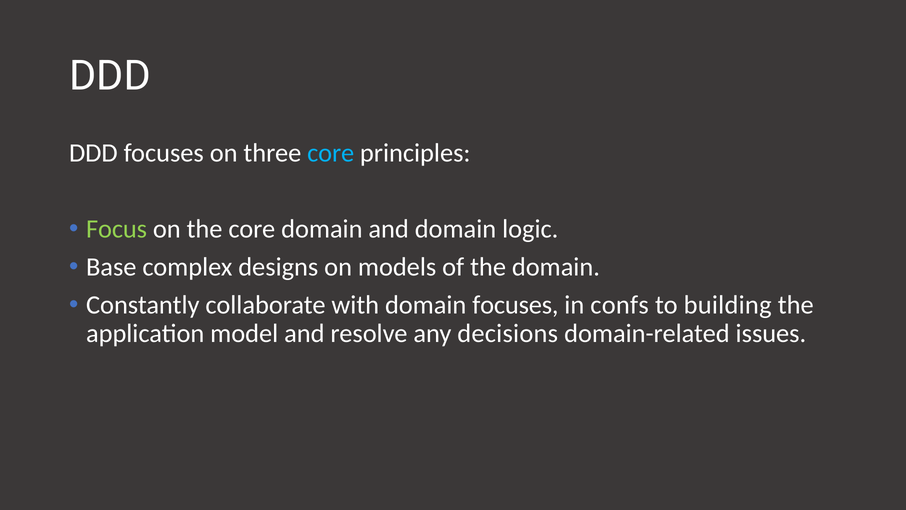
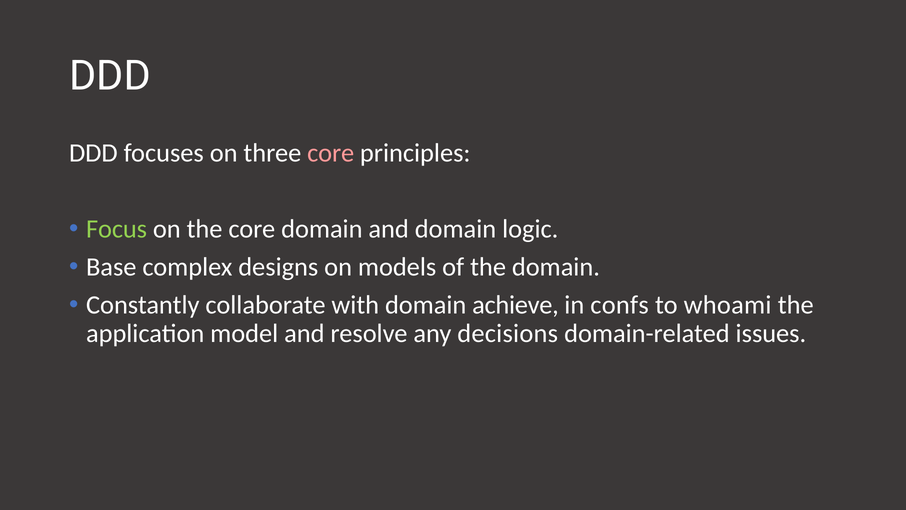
core at (331, 153) colour: light blue -> pink
domain focuses: focuses -> achieve
building: building -> whoami
